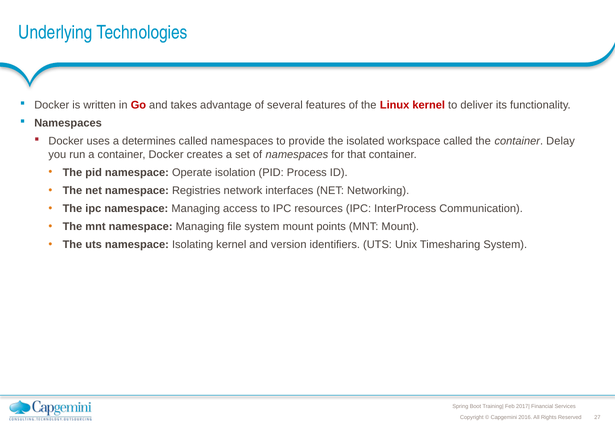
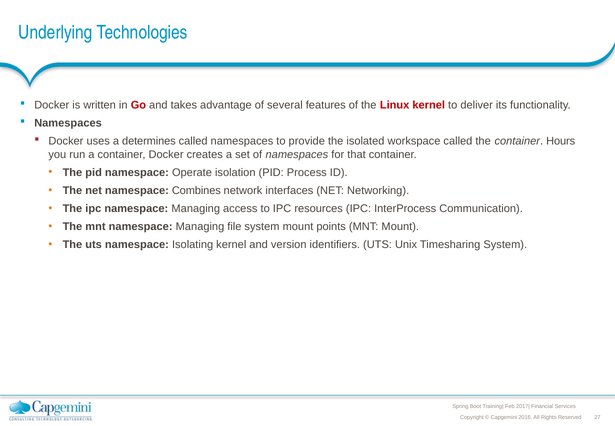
Delay: Delay -> Hours
Registries: Registries -> Combines
